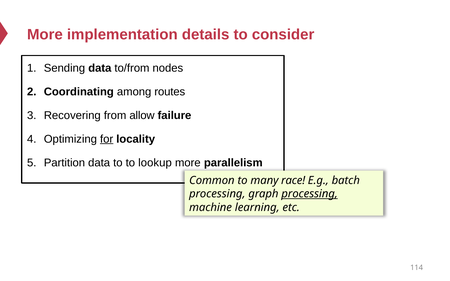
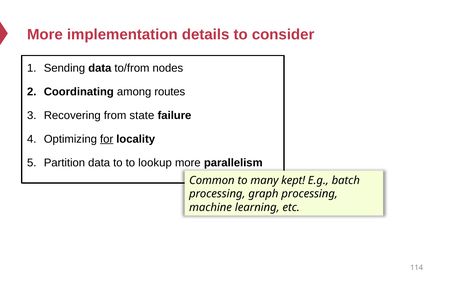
allow: allow -> state
race: race -> kept
processing at (310, 194) underline: present -> none
